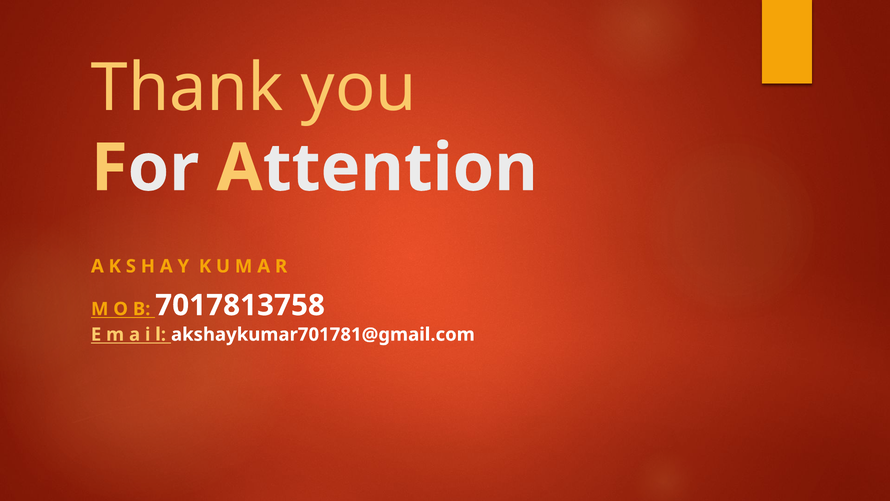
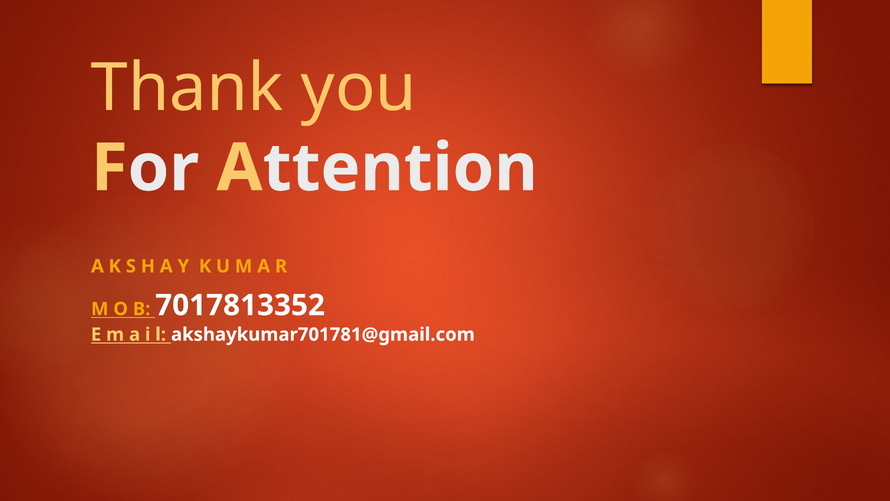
7017813758: 7017813758 -> 7017813352
